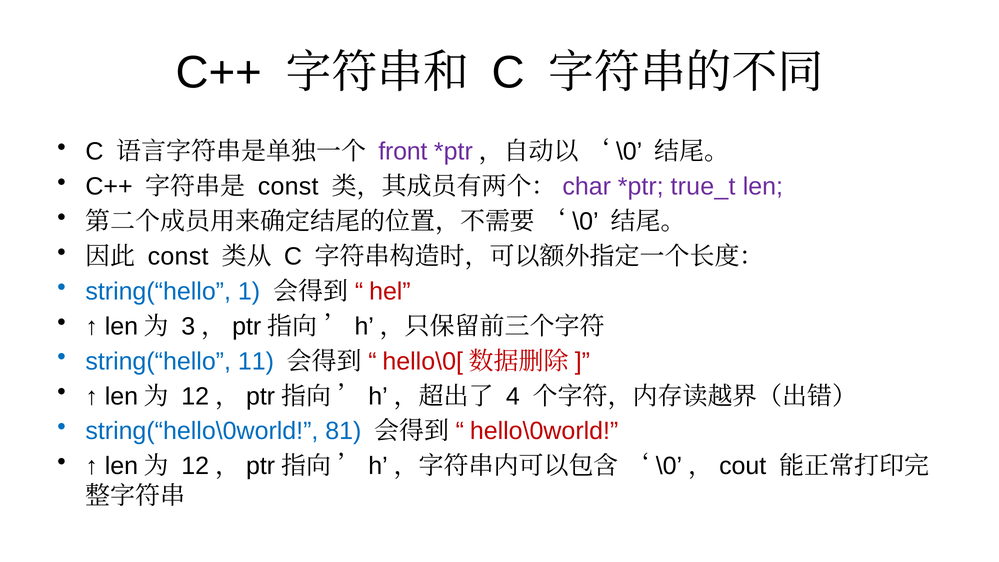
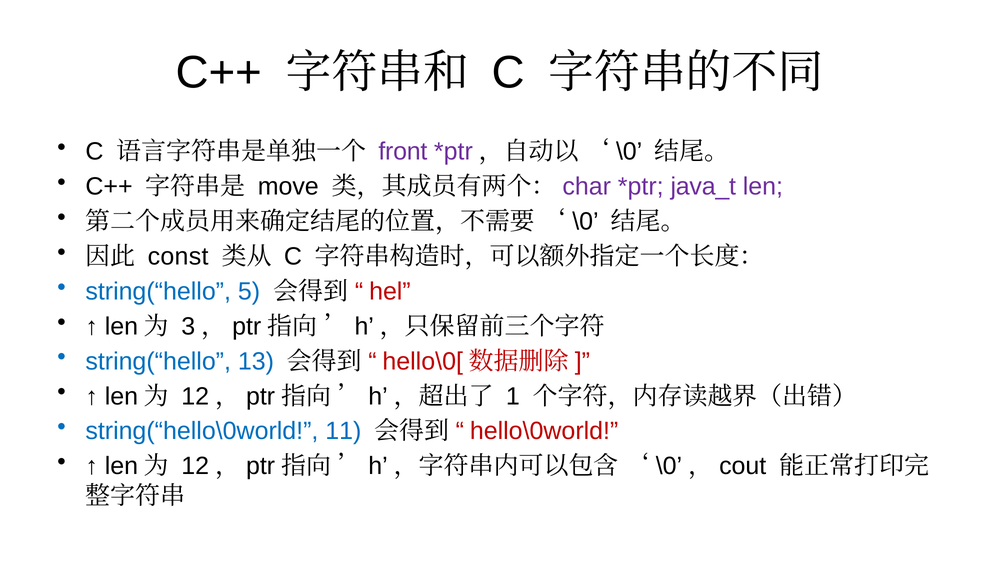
const at (288, 186): const -> move
true_t: true_t -> java_t
1: 1 -> 5
11: 11 -> 13
4: 4 -> 1
81: 81 -> 11
